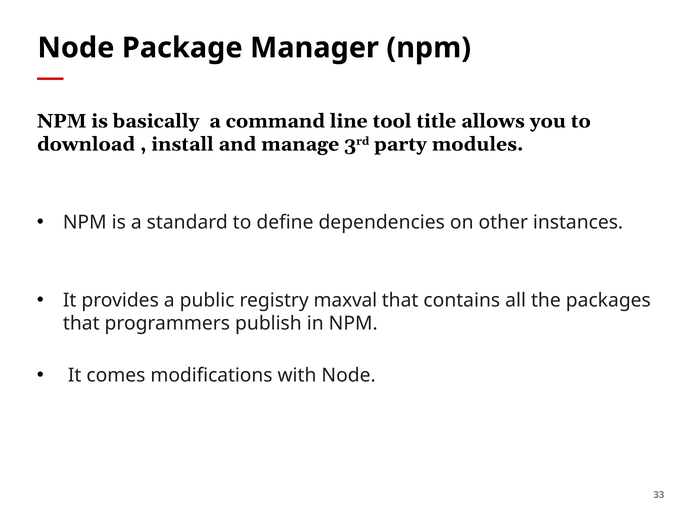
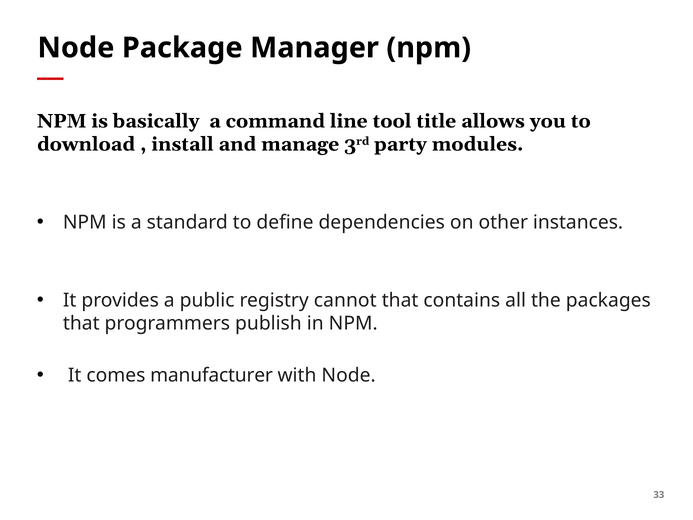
maxval: maxval -> cannot
modifications: modifications -> manufacturer
